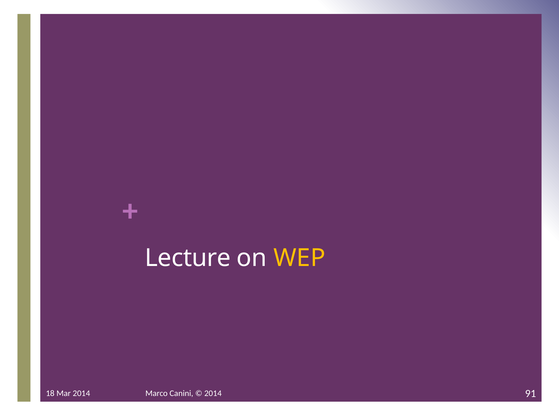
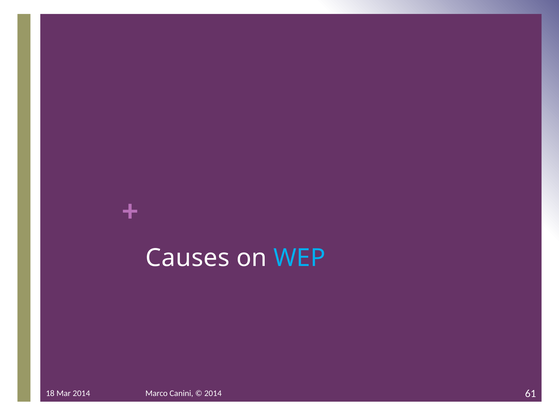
Lecture: Lecture -> Causes
WEP colour: yellow -> light blue
91: 91 -> 61
